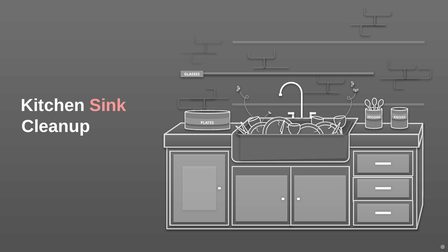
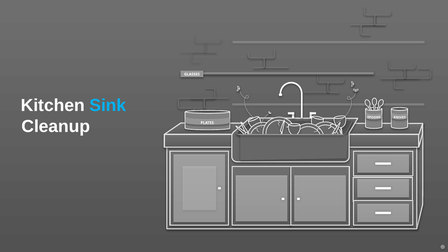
Sink colour: pink -> light blue
